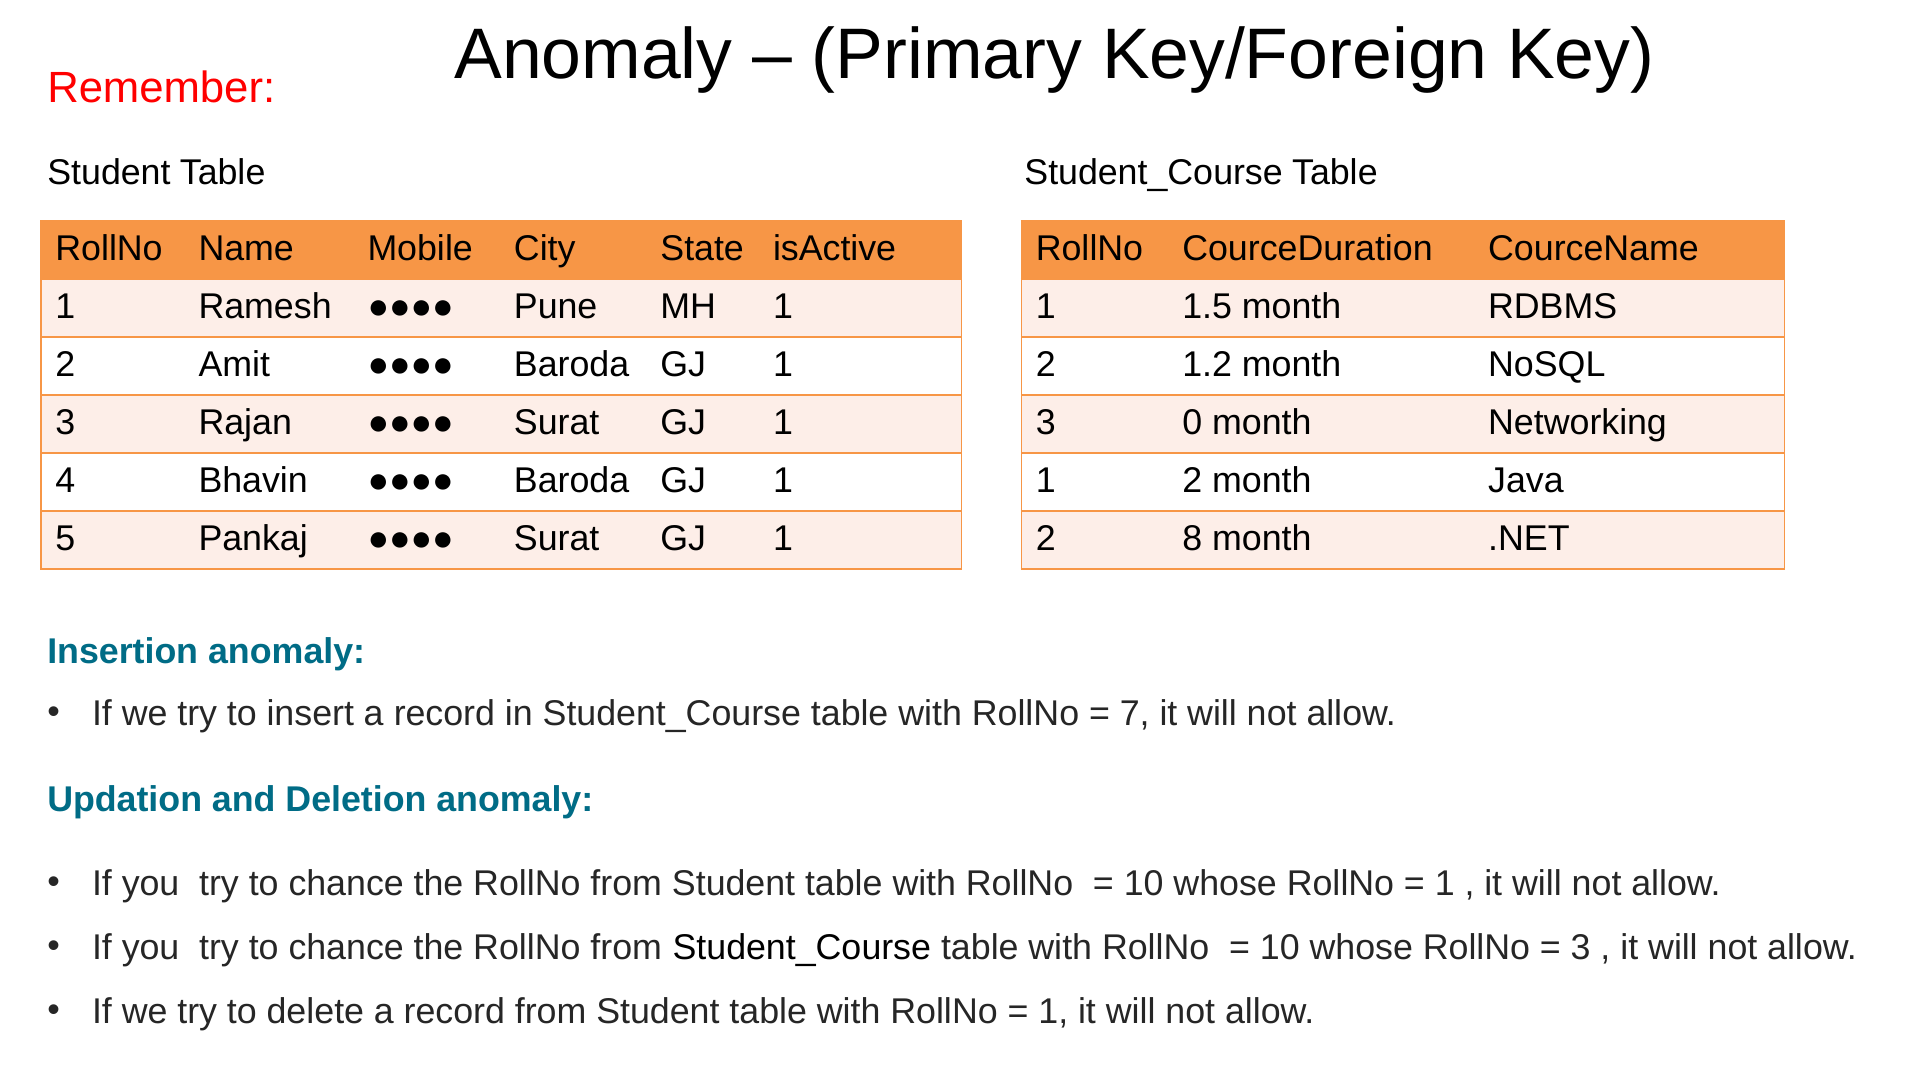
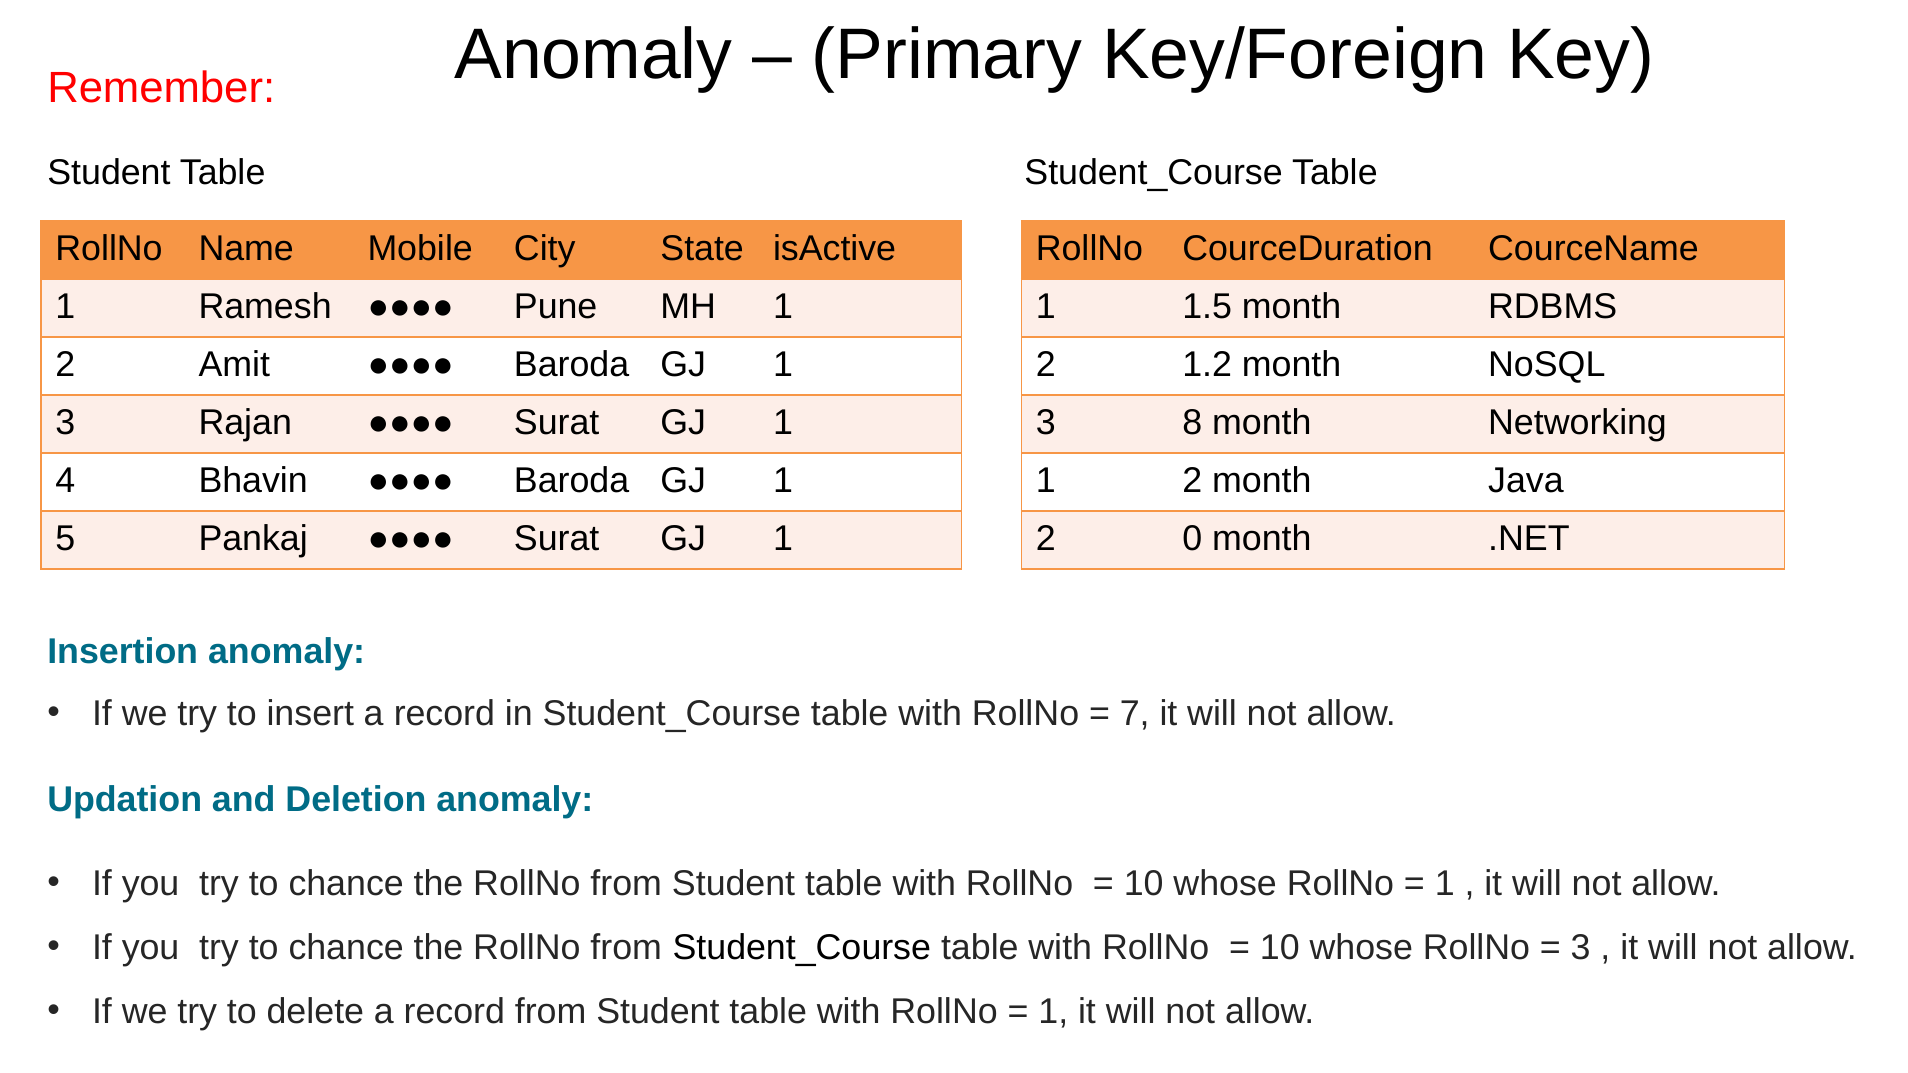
0: 0 -> 8
8: 8 -> 0
